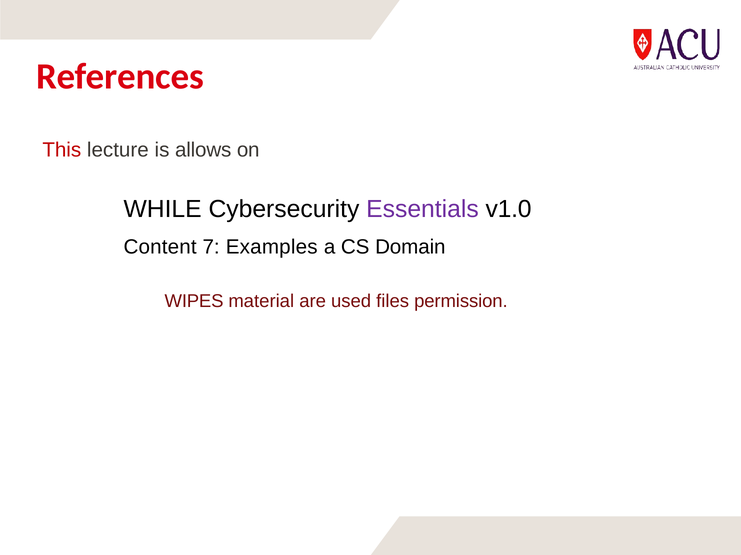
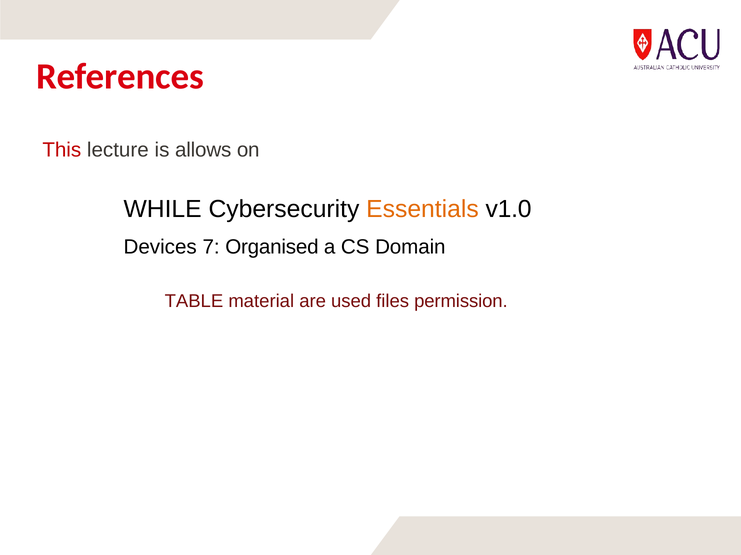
Essentials colour: purple -> orange
Content: Content -> Devices
Examples: Examples -> Organised
WIPES: WIPES -> TABLE
